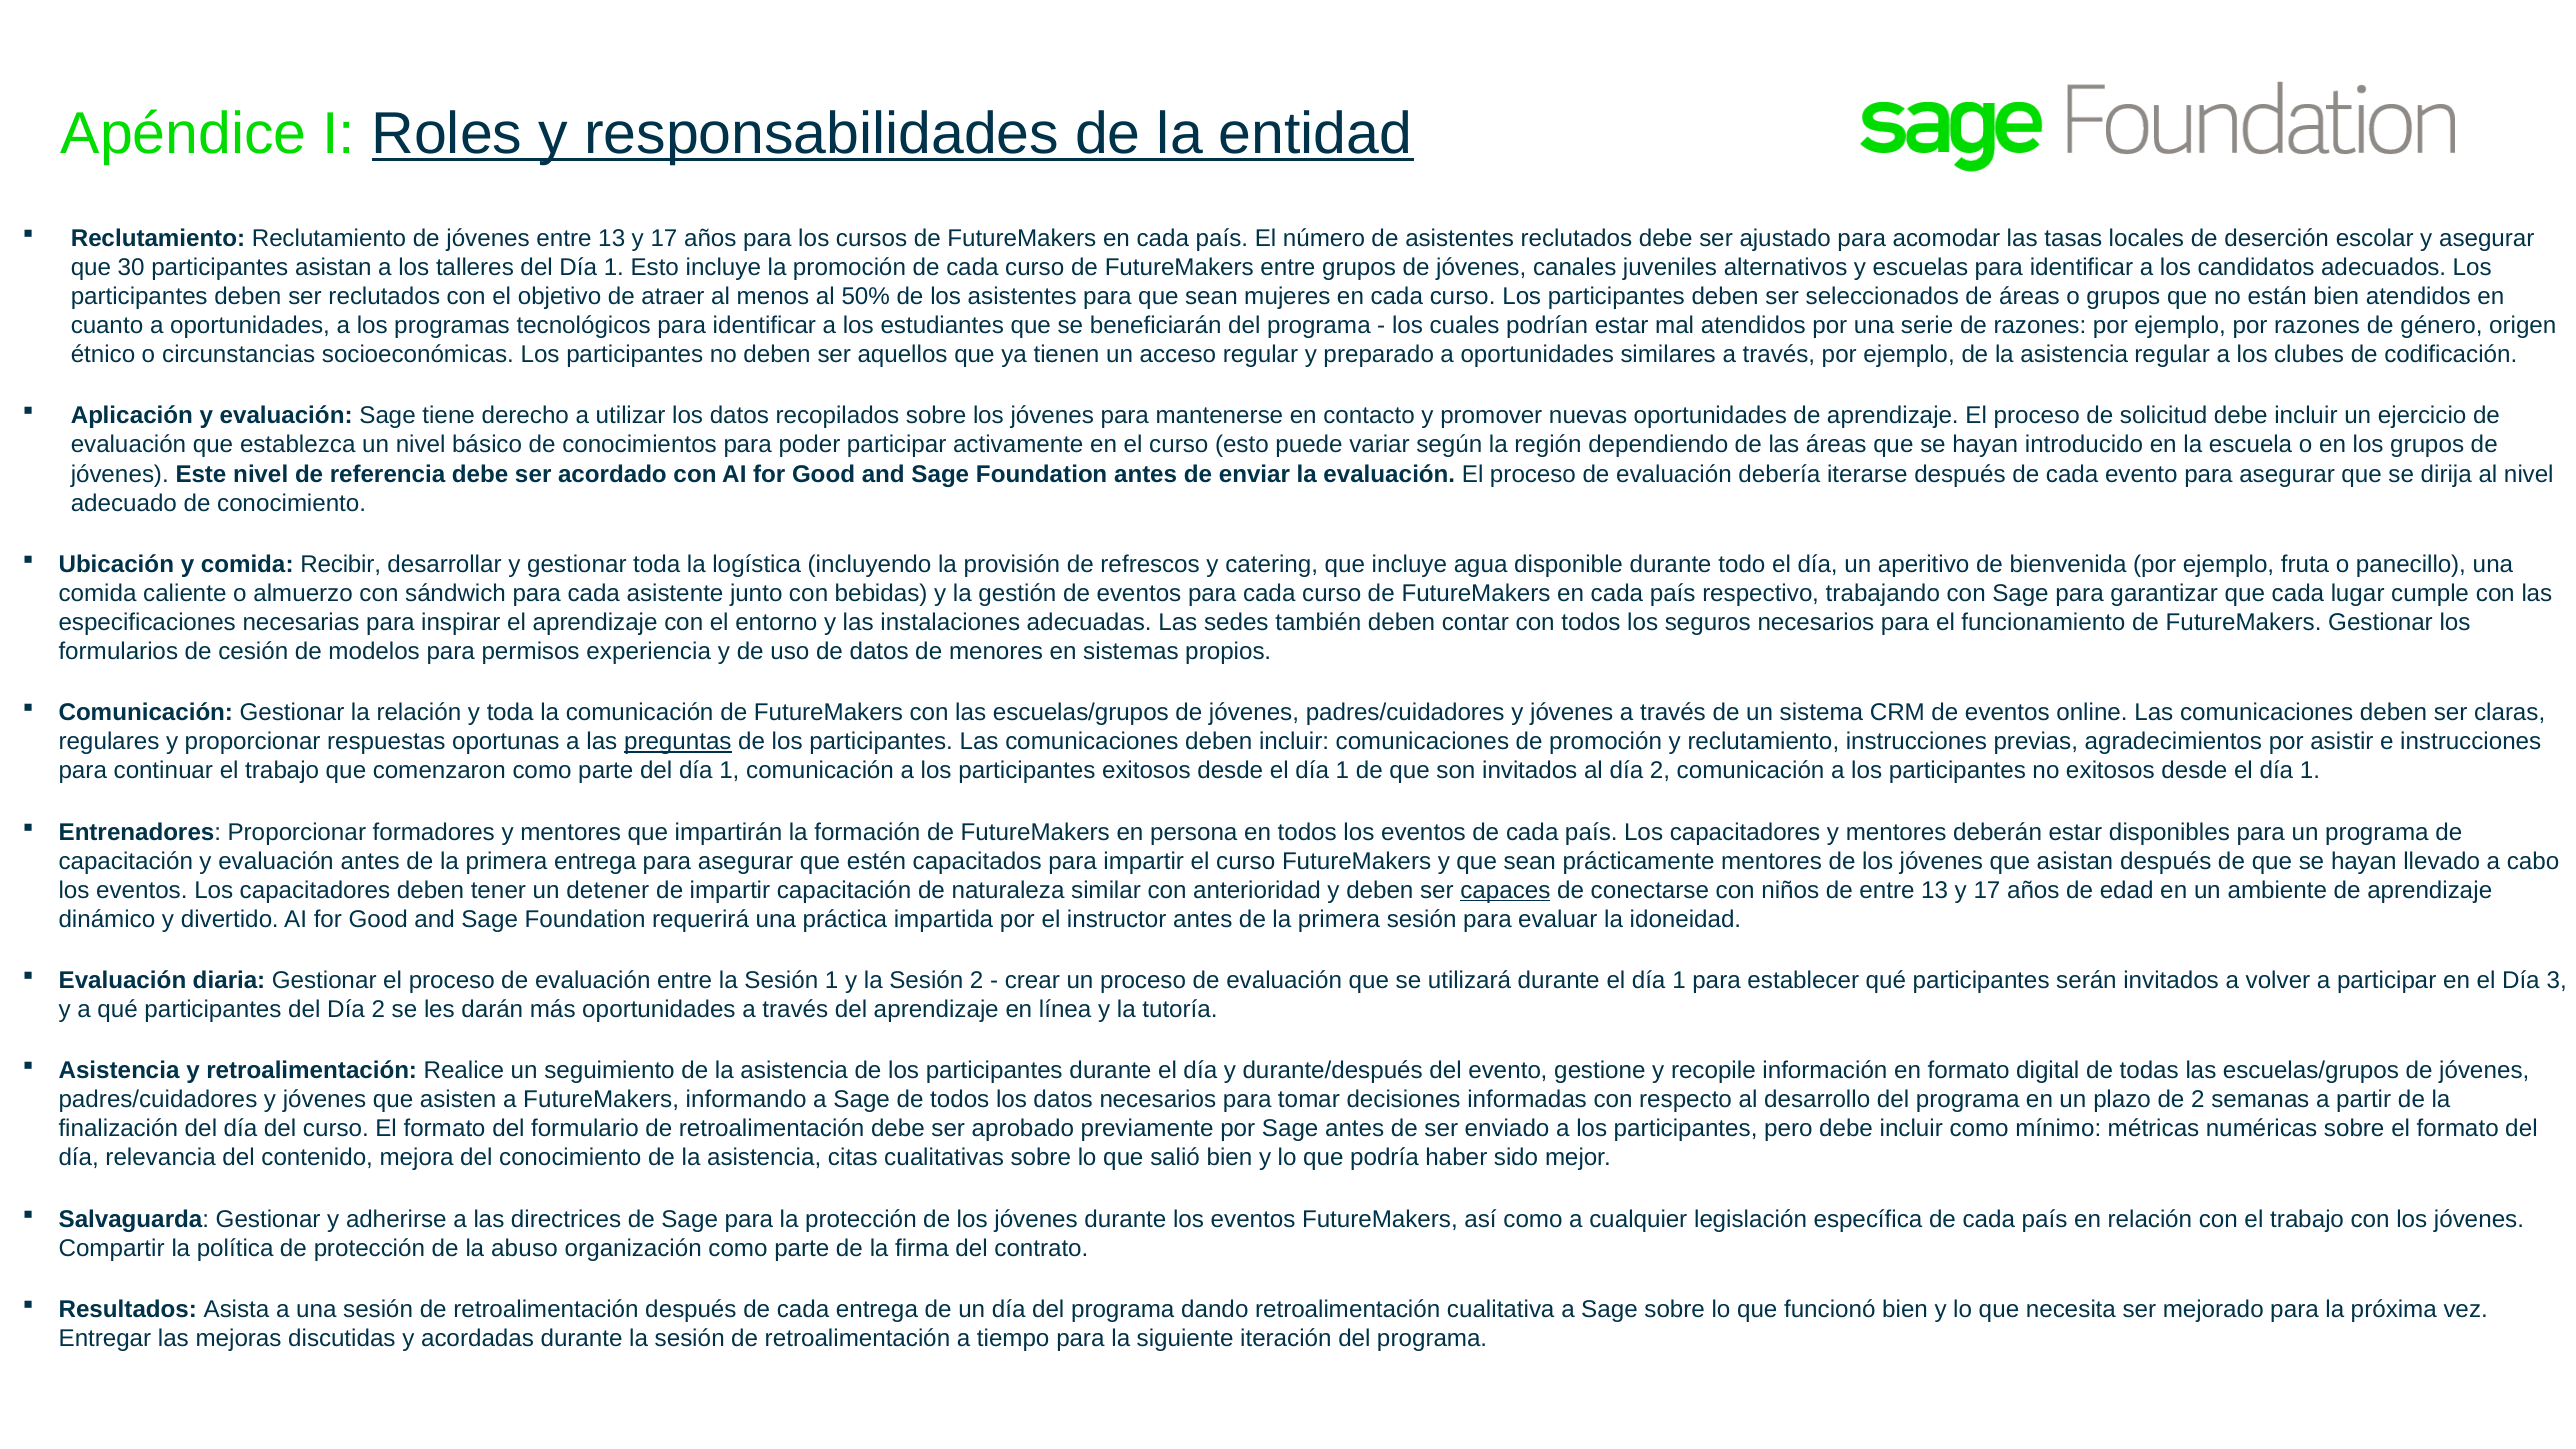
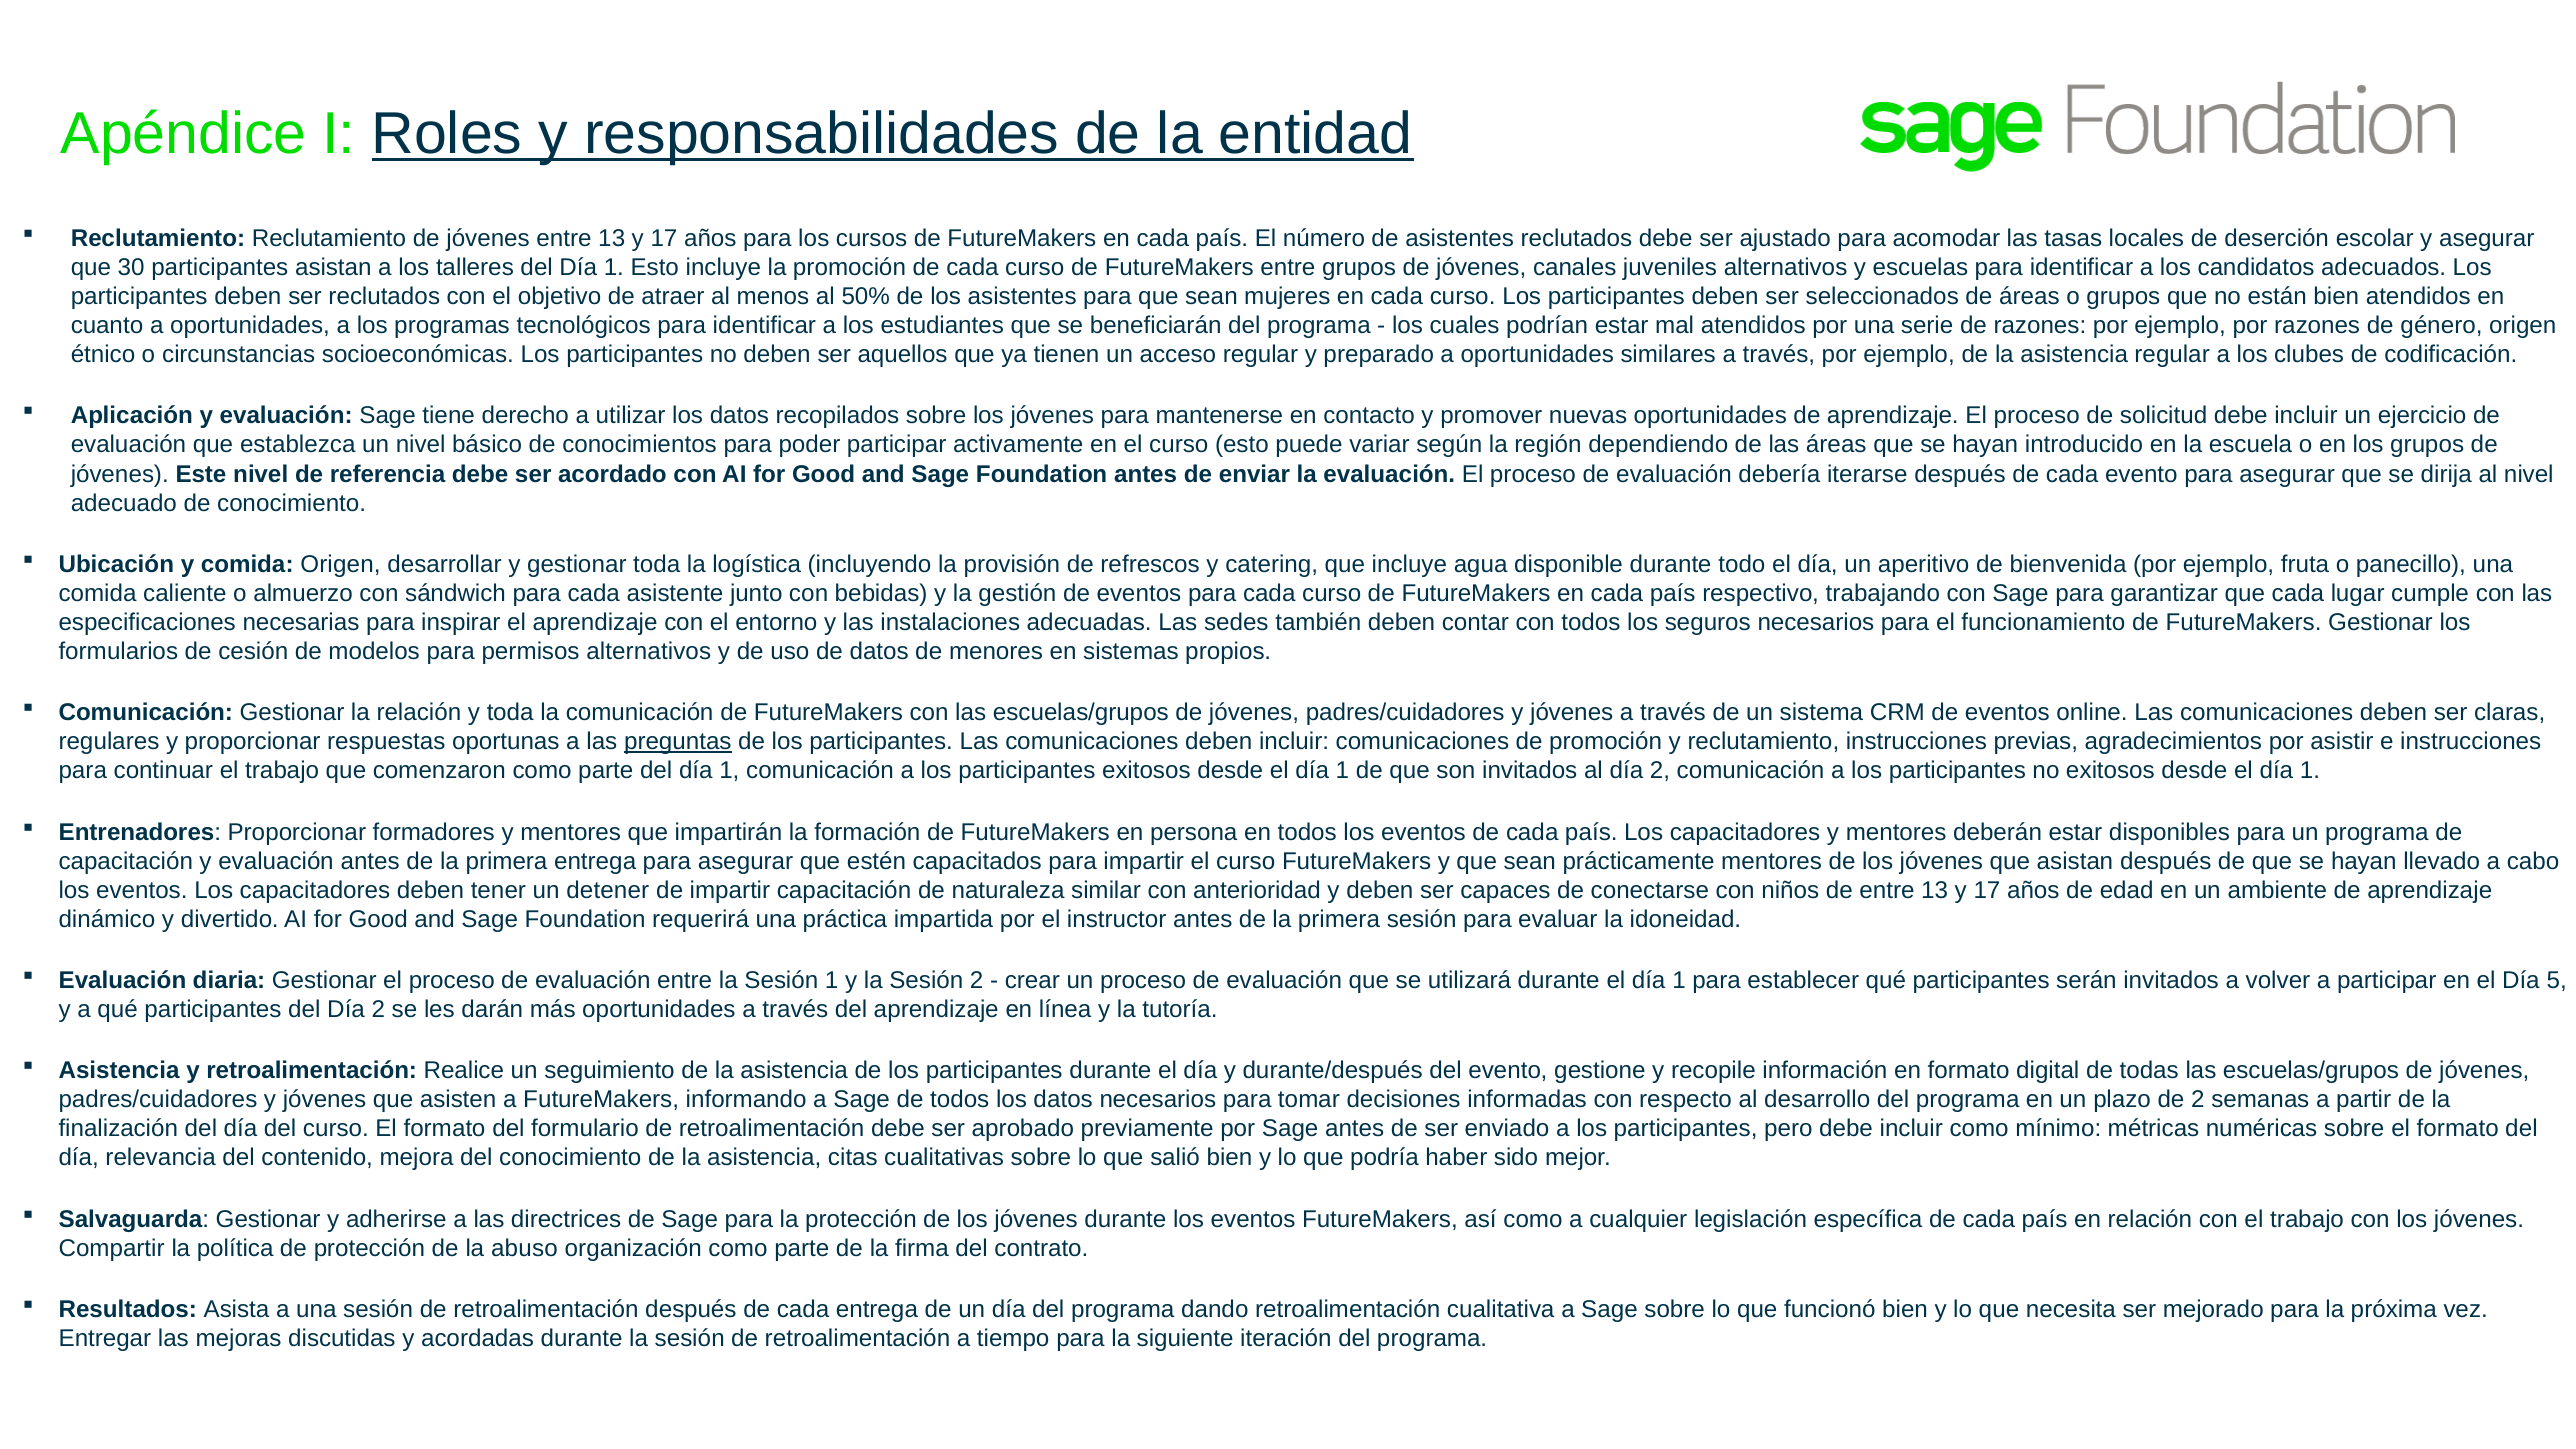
comida Recibir: Recibir -> Origen
permisos experiencia: experiencia -> alternativos
capaces underline: present -> none
3: 3 -> 5
